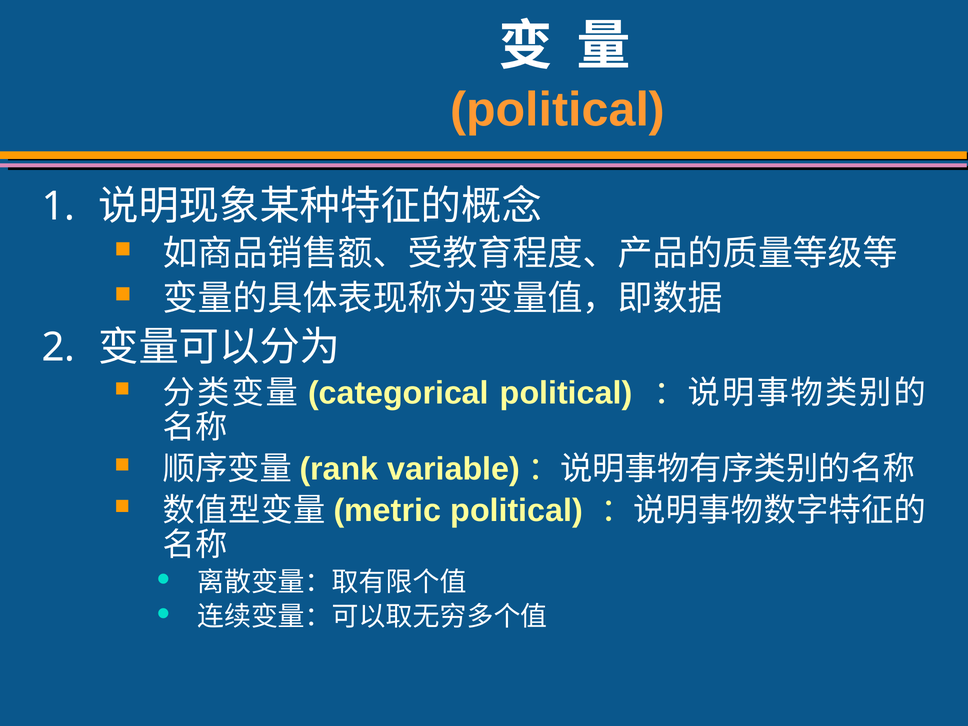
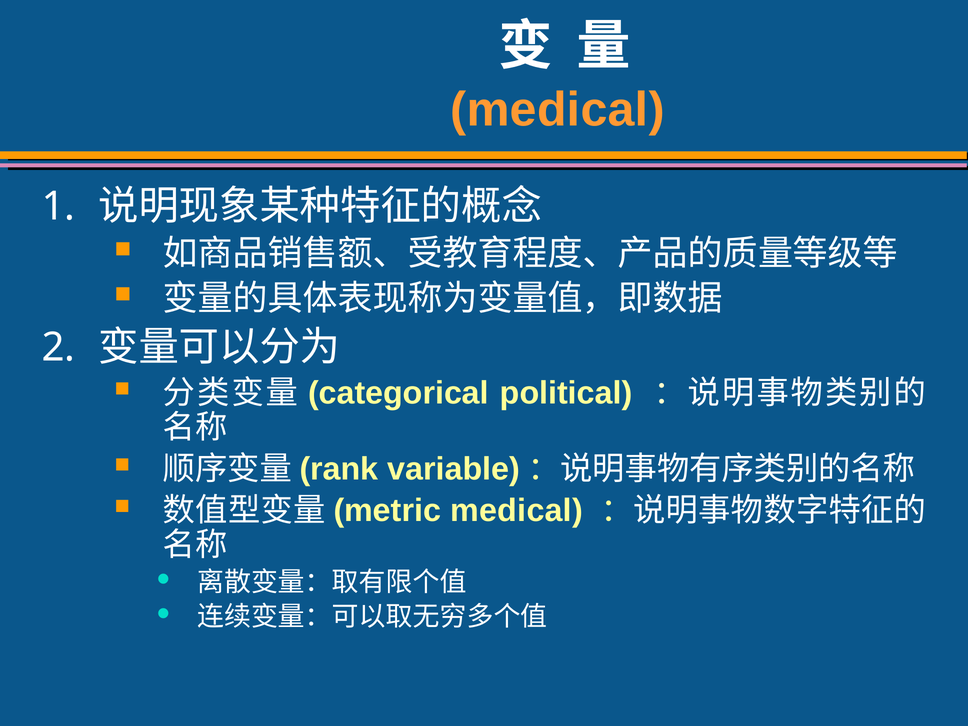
political at (558, 110): political -> medical
political at (517, 510): political -> medical
